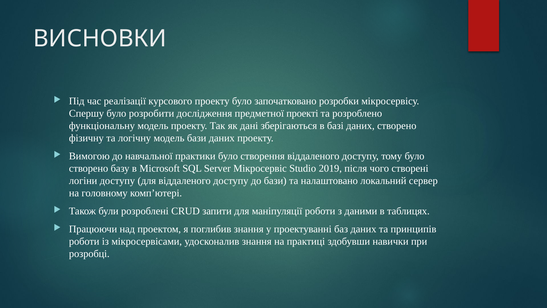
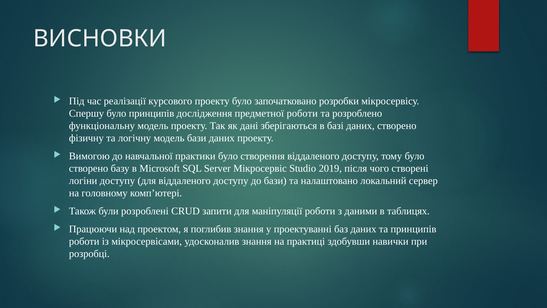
було розробити: розробити -> принципів
предметної проекті: проекті -> роботи
